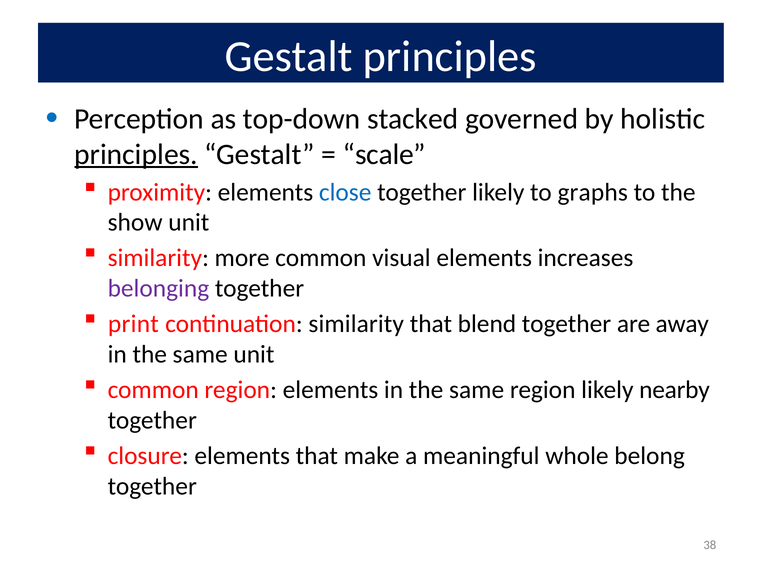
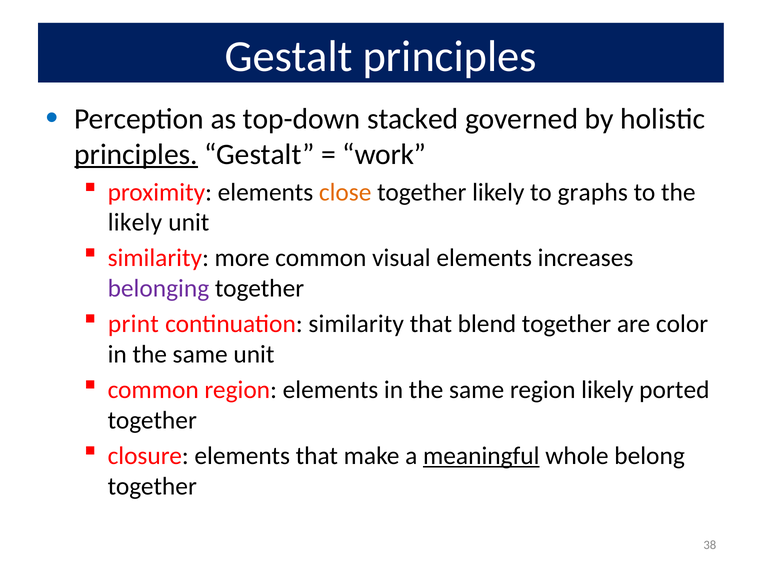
scale: scale -> work
close colour: blue -> orange
show at (135, 223): show -> likely
away: away -> color
nearby: nearby -> ported
meaningful underline: none -> present
